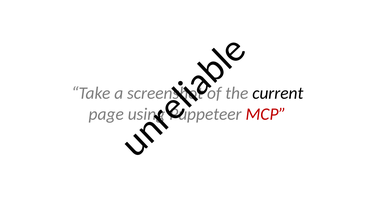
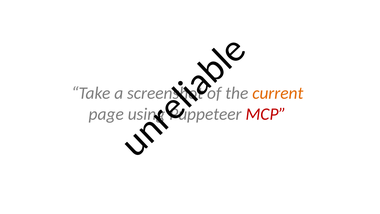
current colour: black -> orange
